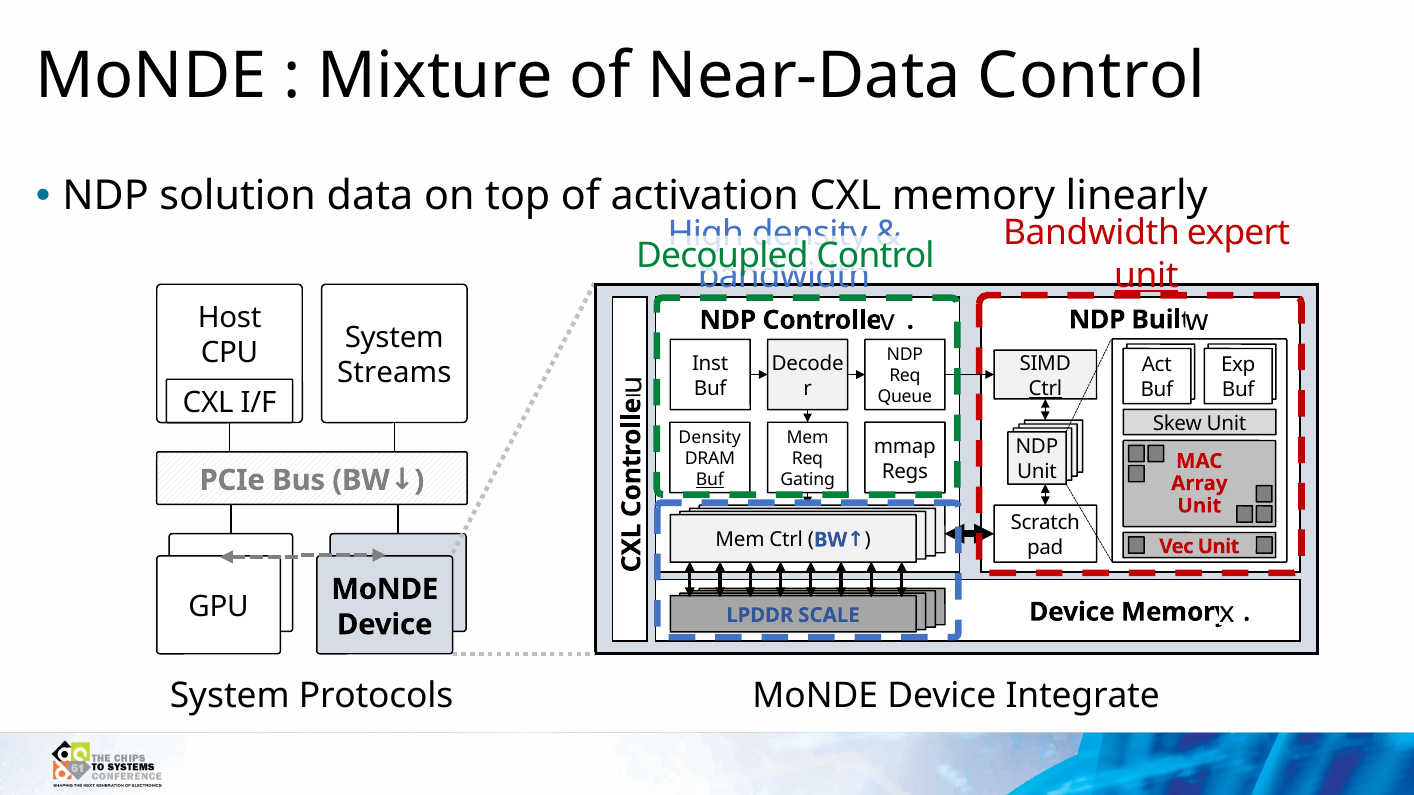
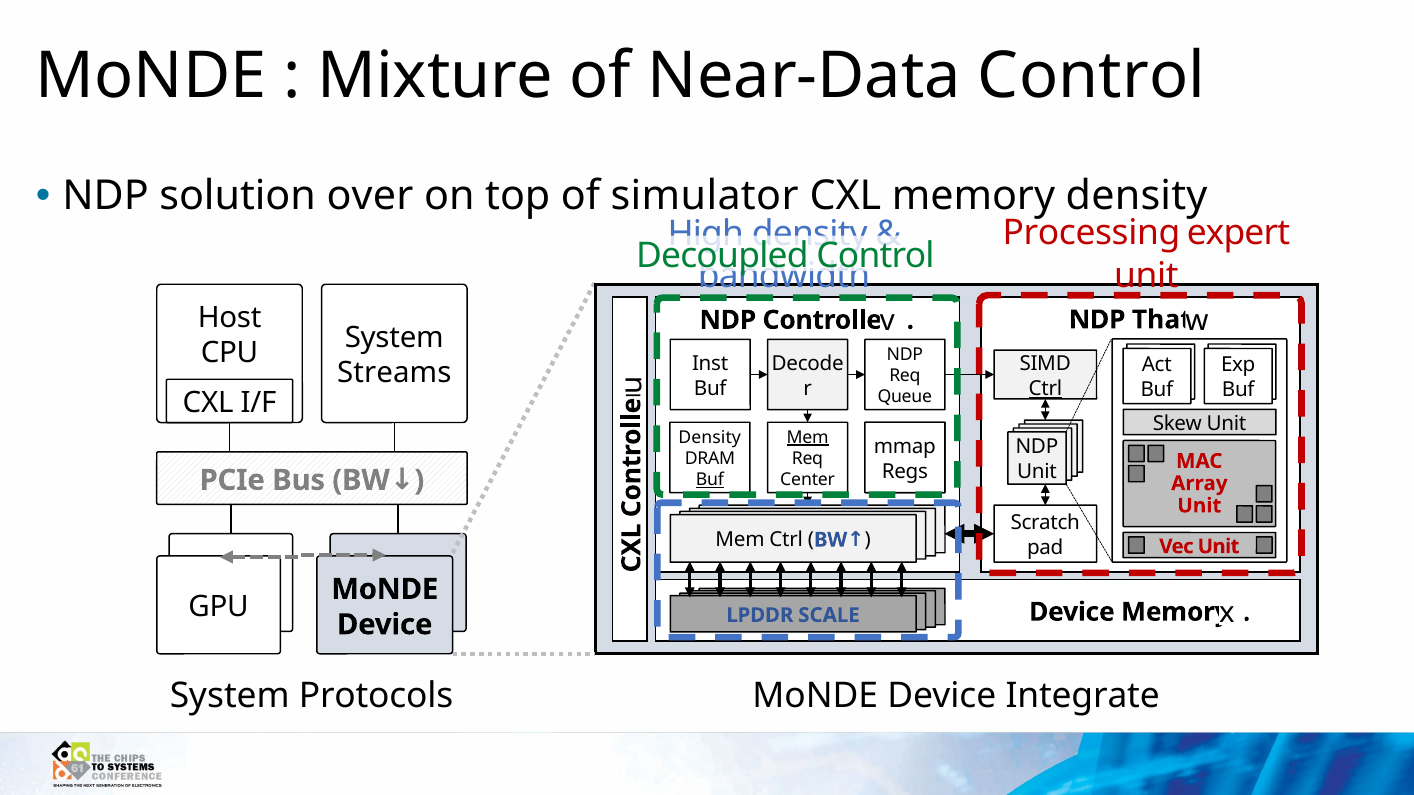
data: data -> over
activation: activation -> simulator
memory linearly: linearly -> density
Bandwidth at (1091, 233): Bandwidth -> Processing
unit at (1146, 276) underline: present -> none
Built: Built -> That
Mem at (808, 438) underline: none -> present
Gating: Gating -> Center
